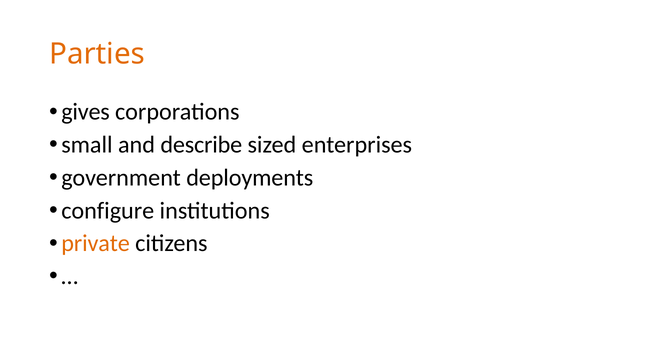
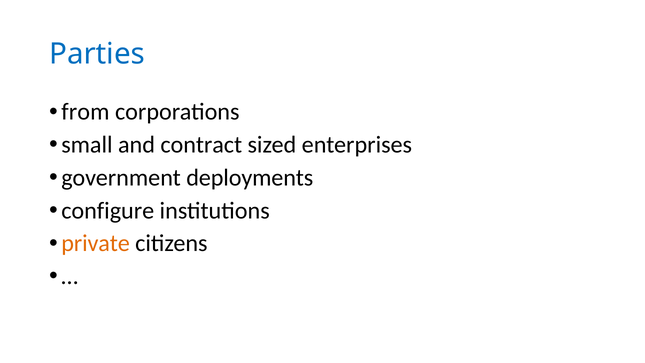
Parties colour: orange -> blue
gives: gives -> from
describe: describe -> contract
